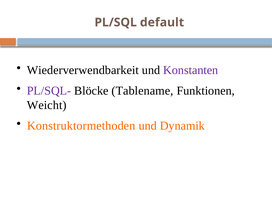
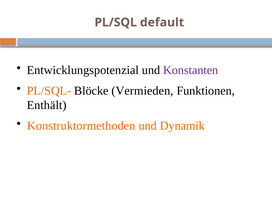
Wiederverwendbarkeit: Wiederverwendbarkeit -> Entwicklungspotenzial
PL/SQL- colour: purple -> orange
Tablename: Tablename -> Vermieden
Weicht: Weicht -> Enthält
